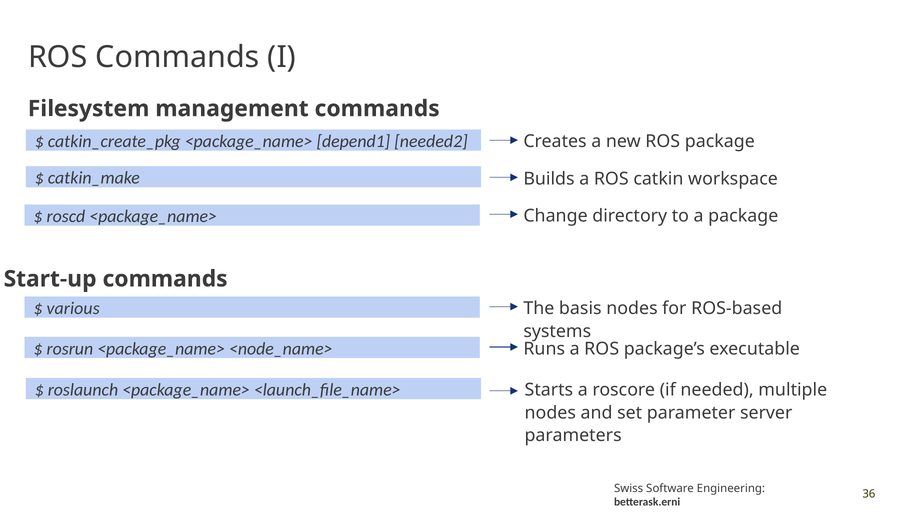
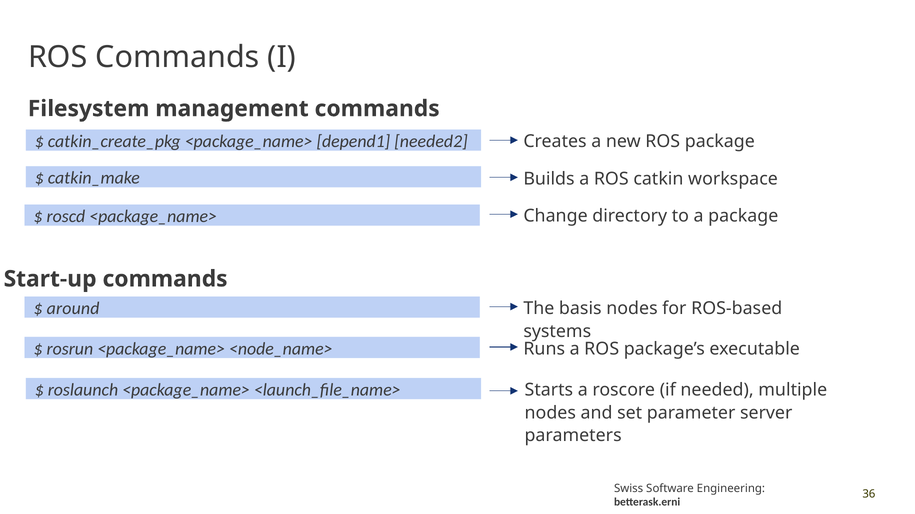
various: various -> around
